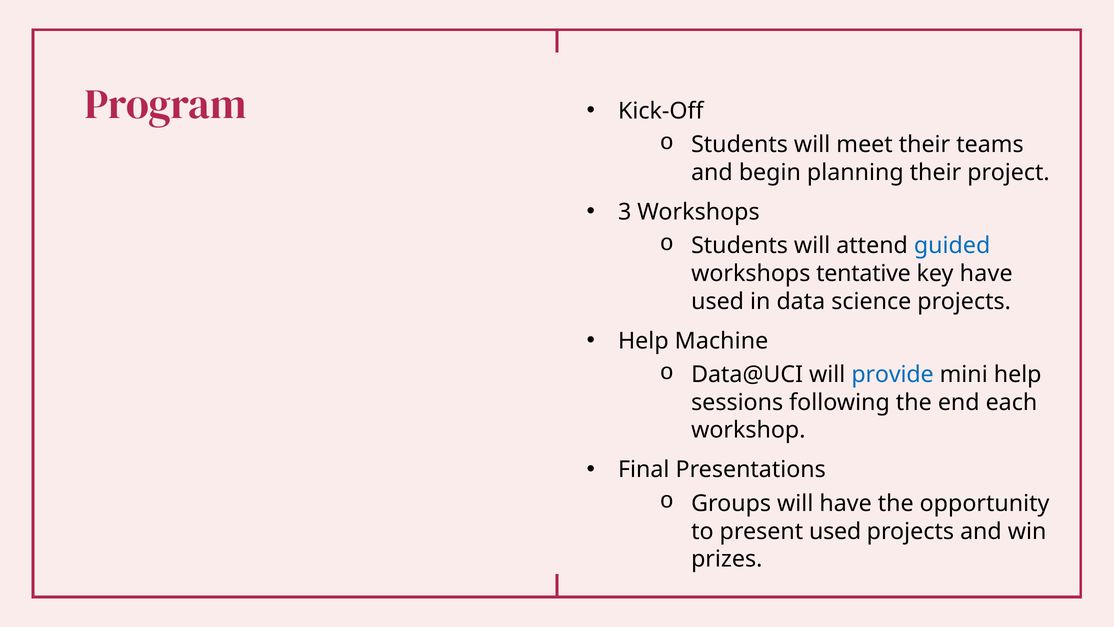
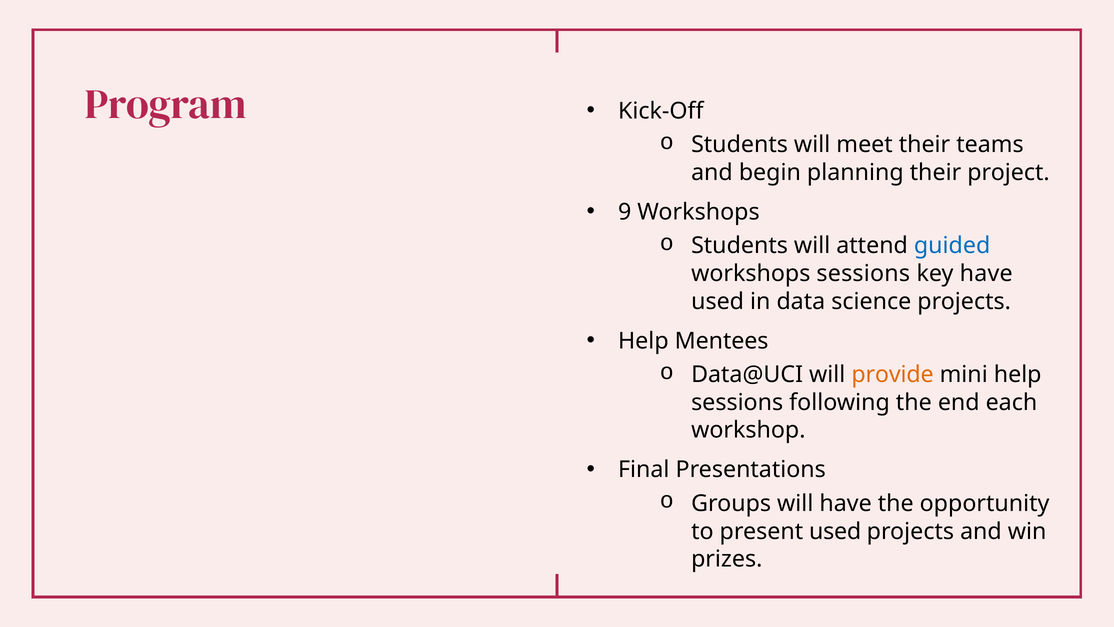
3: 3 -> 9
workshops tentative: tentative -> sessions
Machine: Machine -> Mentees
provide colour: blue -> orange
